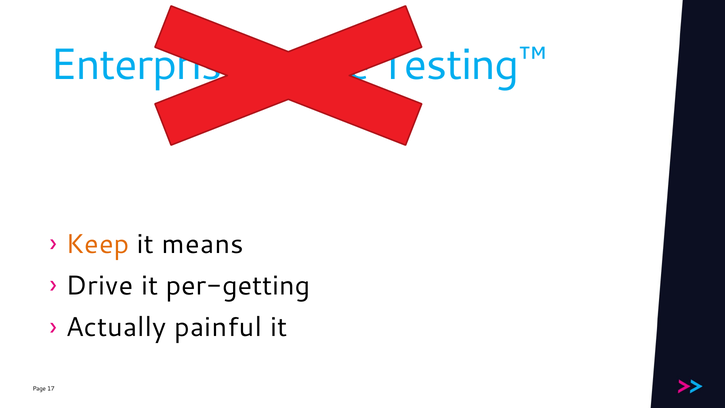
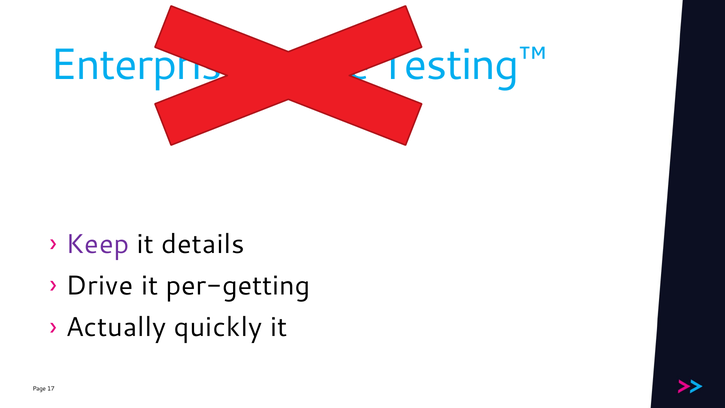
Keep colour: orange -> purple
means: means -> details
painful: painful -> quickly
